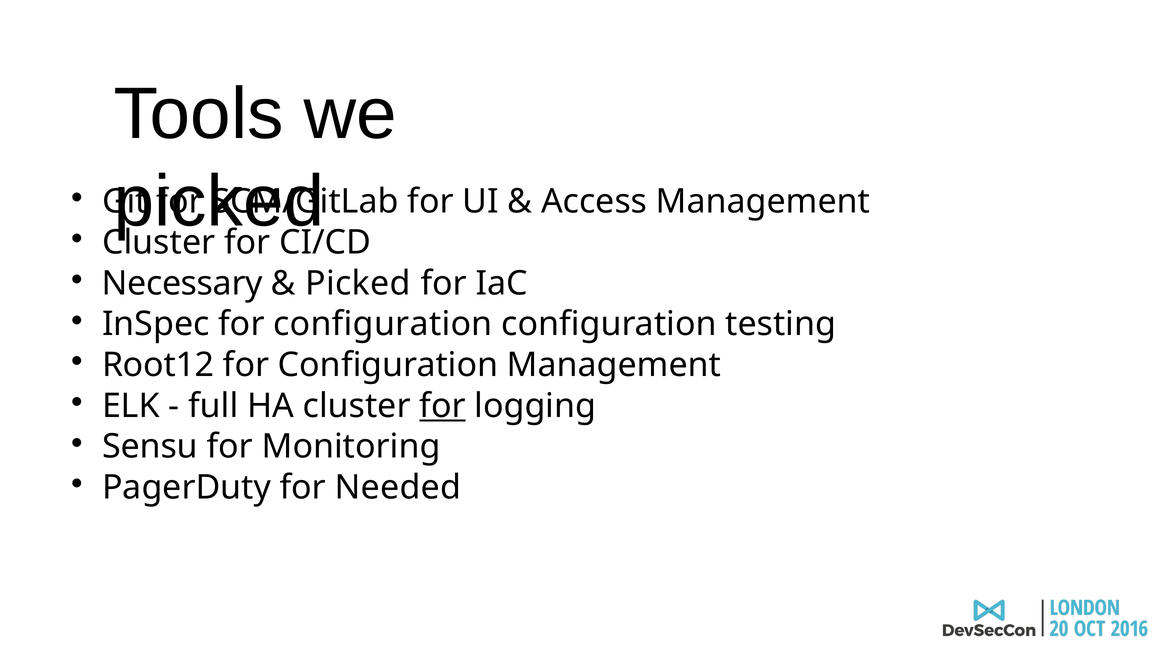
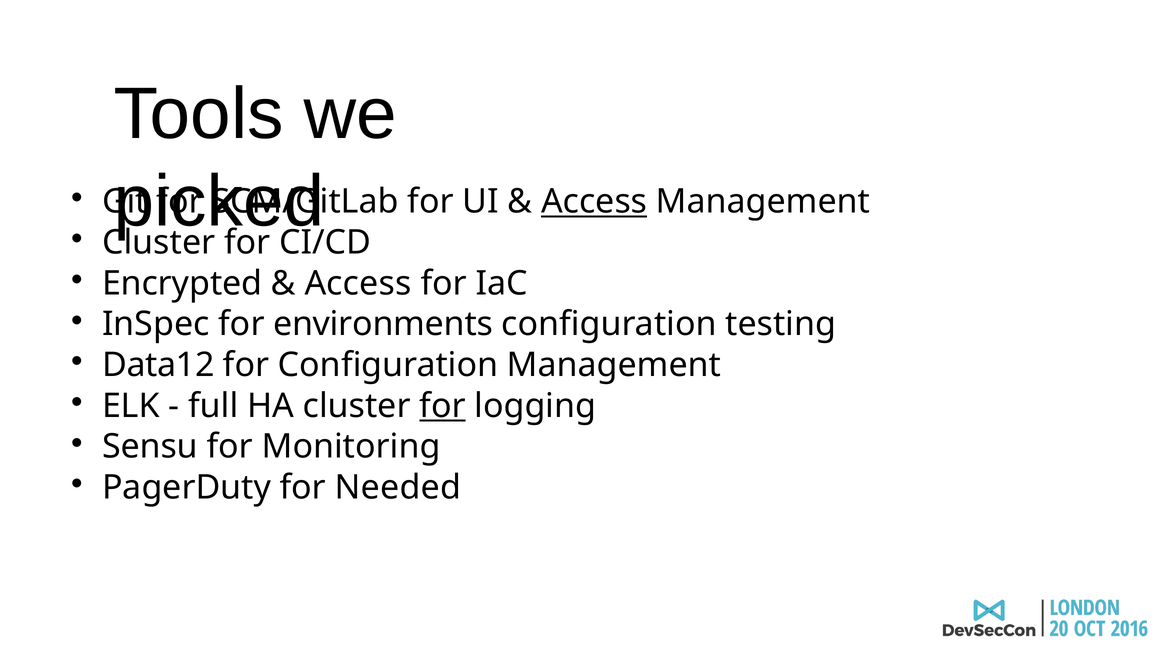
Access at (594, 202) underline: none -> present
Necessary: Necessary -> Encrypted
Picked at (358, 283): Picked -> Access
InSpec for configuration: configuration -> environments
Root12: Root12 -> Data12
